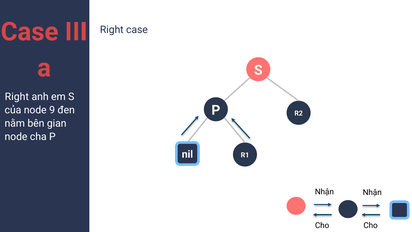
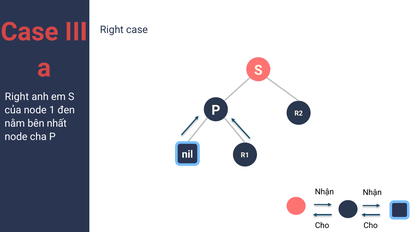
9: 9 -> 1
gian: gian -> nhất
